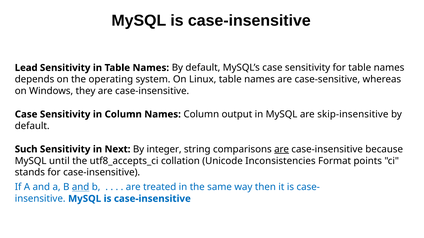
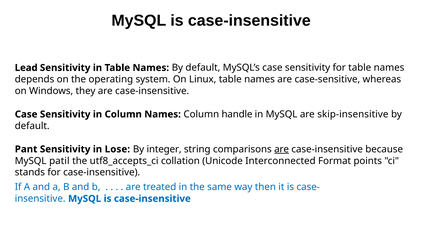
output: output -> handle
Such: Such -> Pant
Next: Next -> Lose
until: until -> patil
Inconsistencies: Inconsistencies -> Interconnected
and at (81, 187) underline: present -> none
